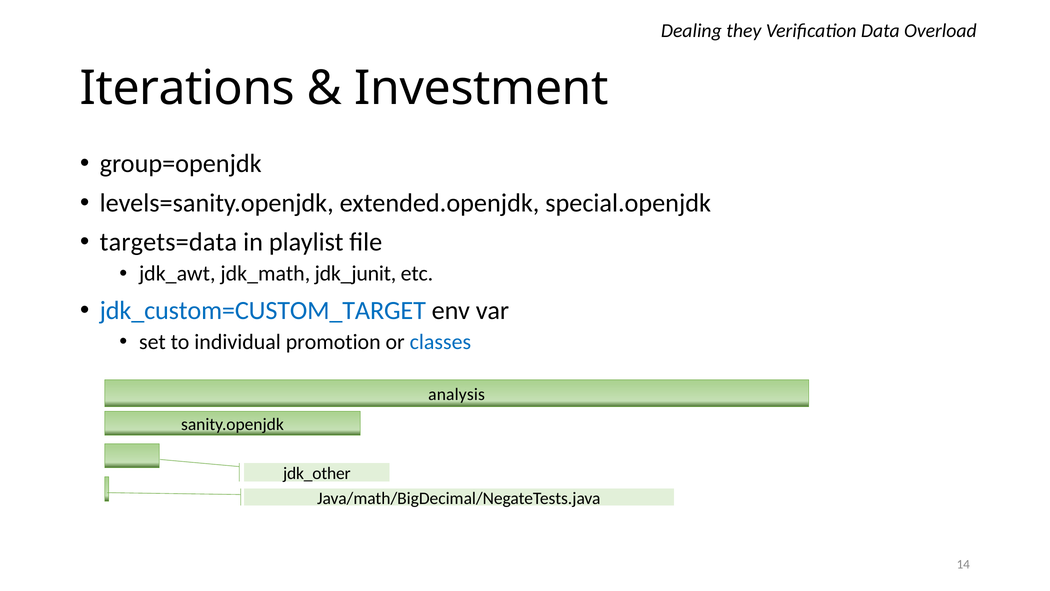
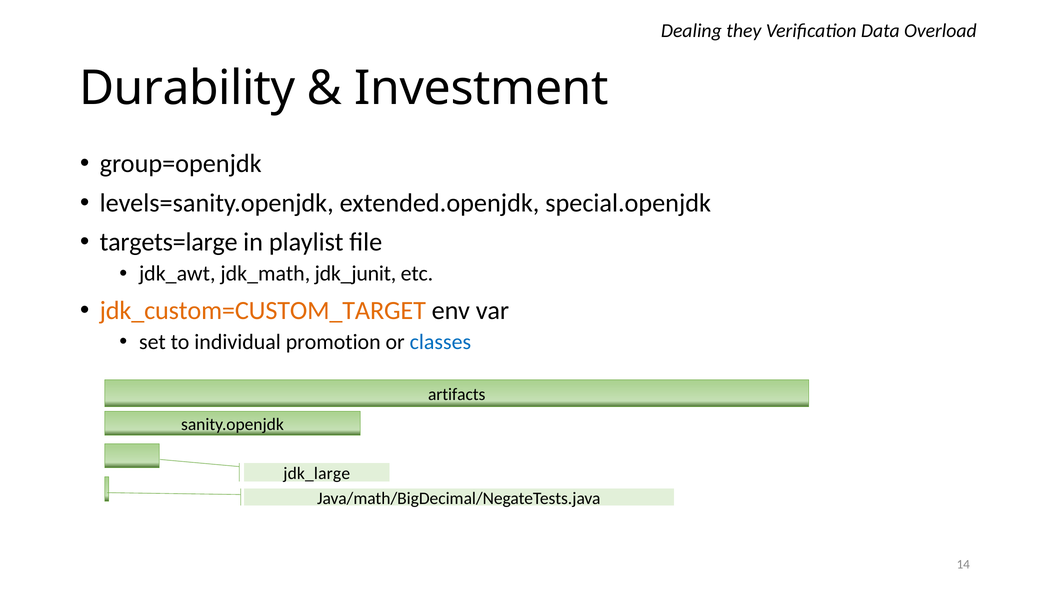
Iterations: Iterations -> Durability
targets=data: targets=data -> targets=large
jdk_custom=CUSTOM_TARGET colour: blue -> orange
analysis: analysis -> artifacts
jdk_other: jdk_other -> jdk_large
